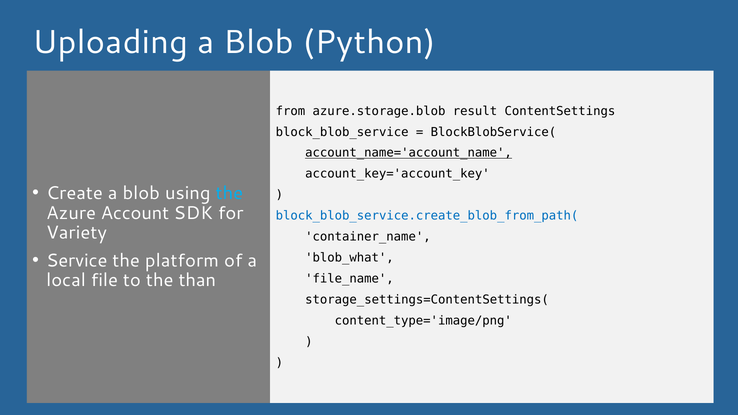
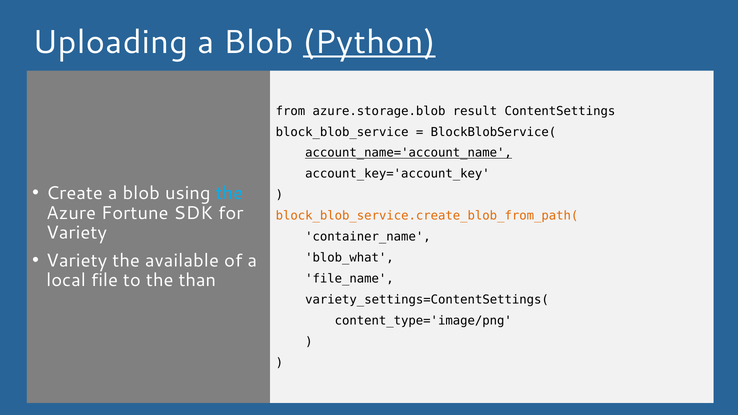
Python underline: none -> present
Account: Account -> Fortune
block_blob_service.create_blob_from_path( colour: blue -> orange
Service at (77, 261): Service -> Variety
platform: platform -> available
storage_settings=ContentSettings(: storage_settings=ContentSettings( -> variety_settings=ContentSettings(
